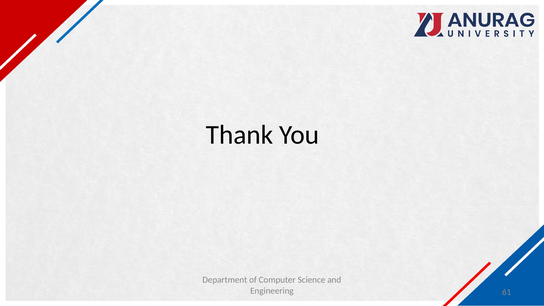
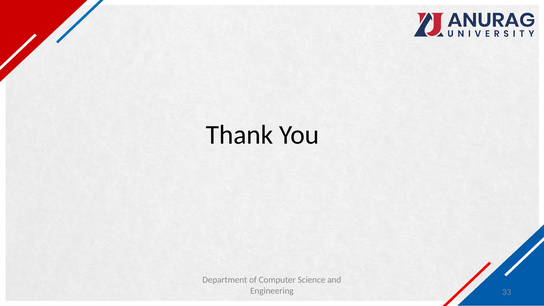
61: 61 -> 33
